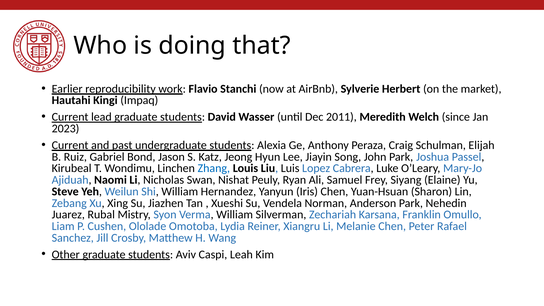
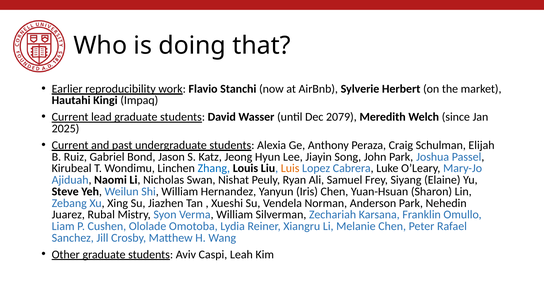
2011: 2011 -> 2079
2023: 2023 -> 2025
Luis colour: black -> orange
